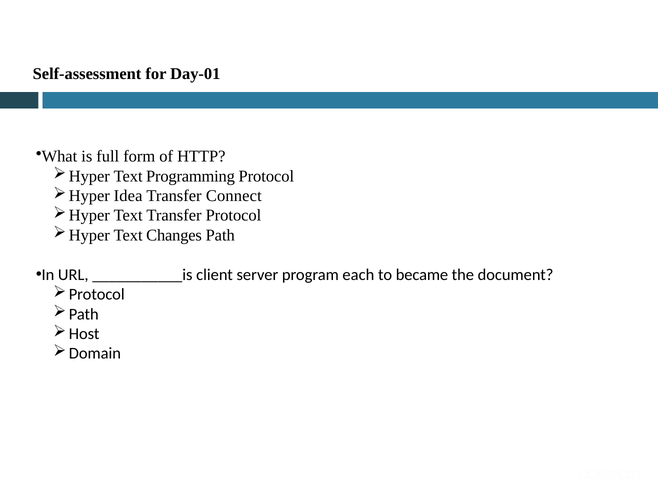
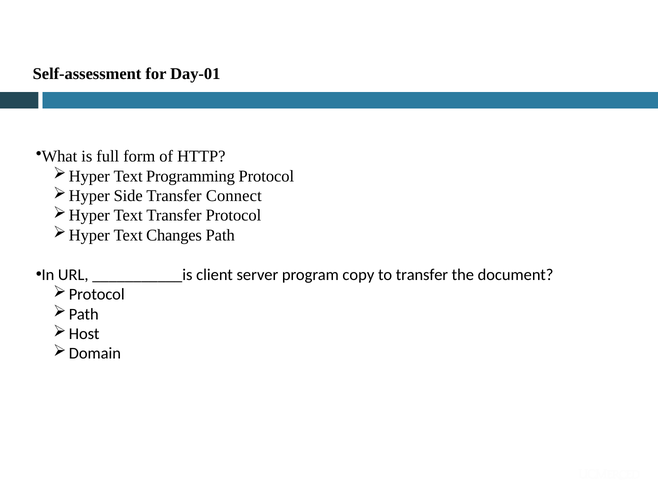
Idea: Idea -> Side
each: each -> copy
to became: became -> transfer
